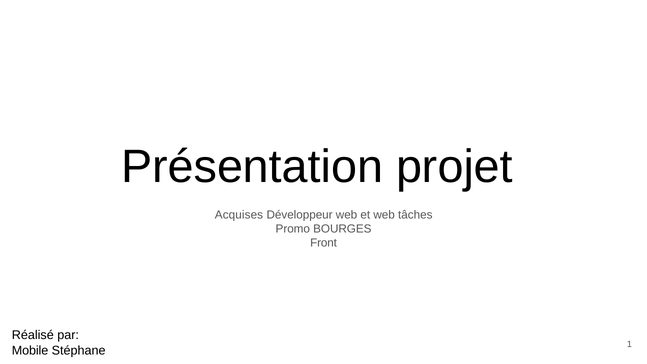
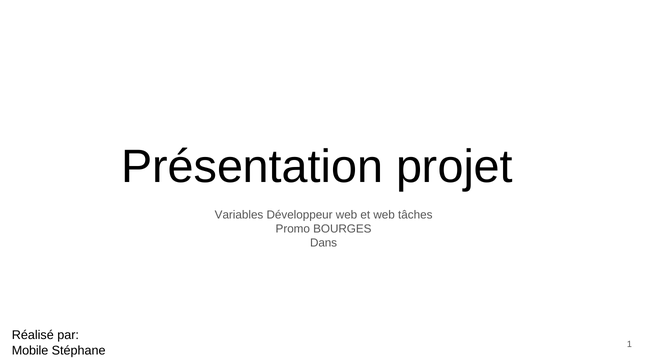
Acquises: Acquises -> Variables
Front: Front -> Dans
